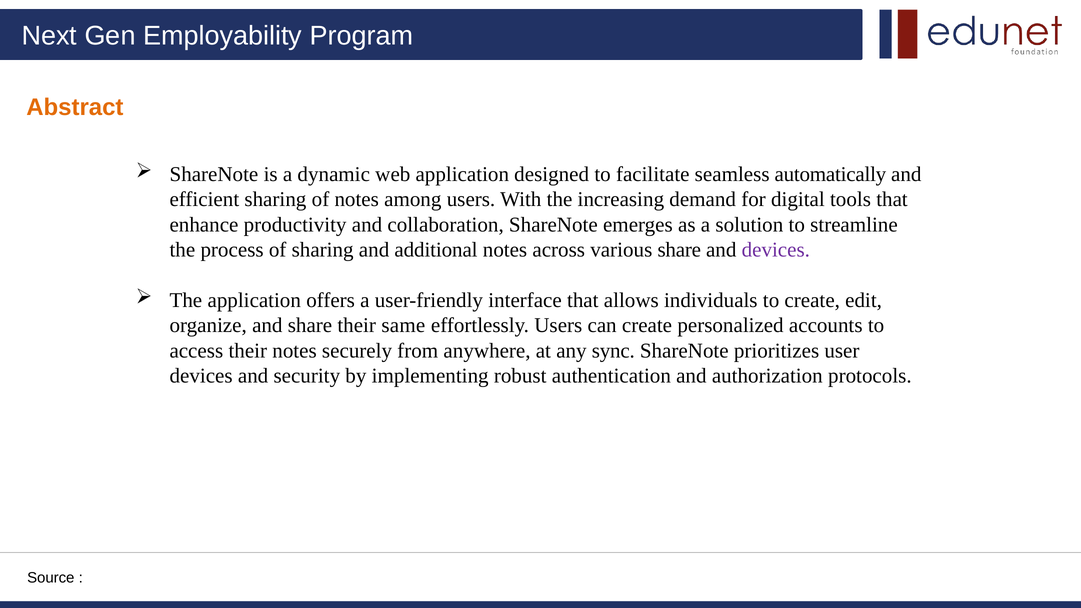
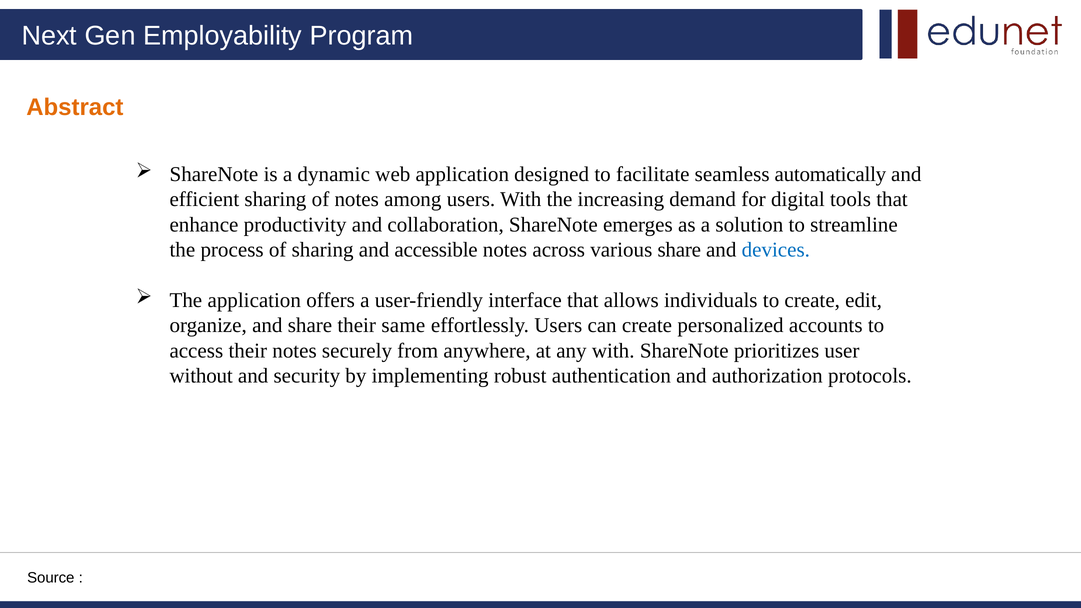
additional: additional -> accessible
devices at (776, 250) colour: purple -> blue
any sync: sync -> with
devices at (201, 376): devices -> without
